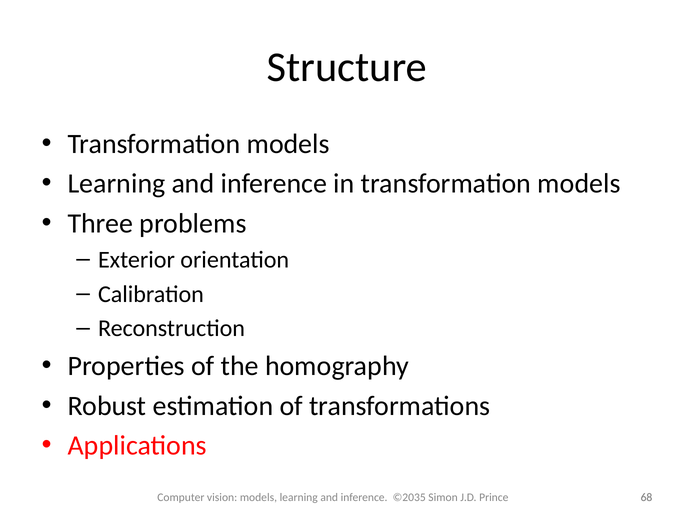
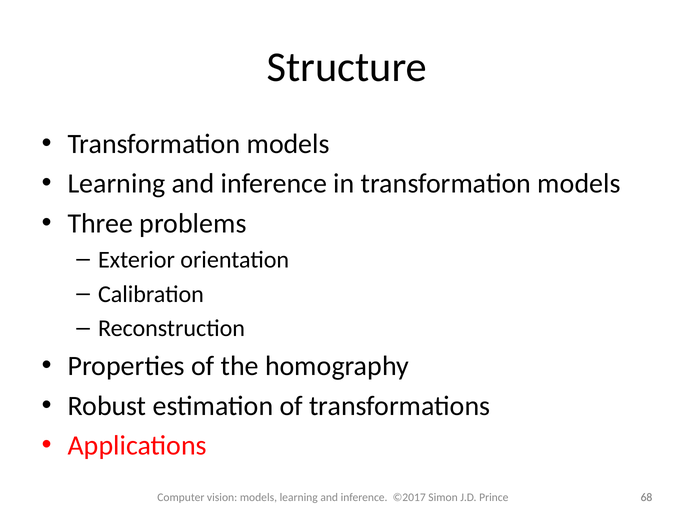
©2035: ©2035 -> ©2017
